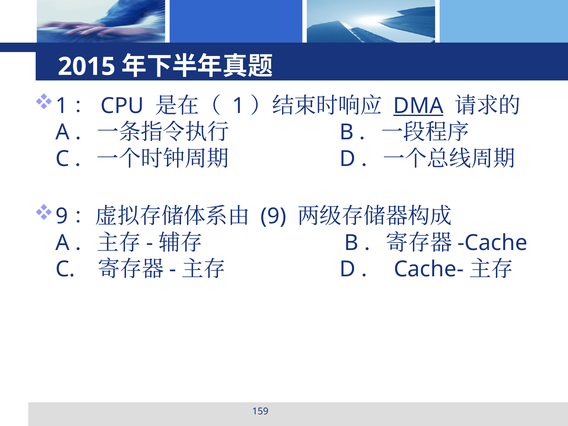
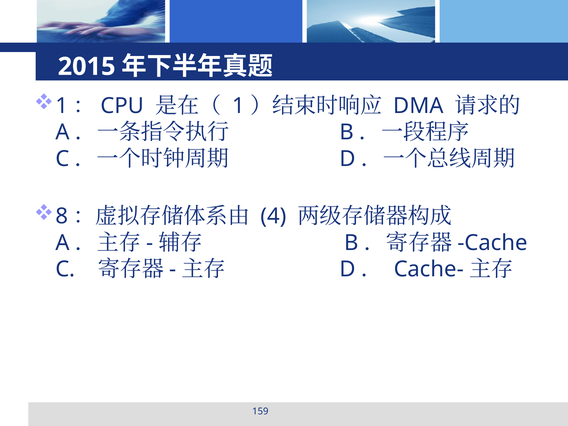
DMA underline: present -> none
9 at (62, 216): 9 -> 8
9 at (274, 216): 9 -> 4
